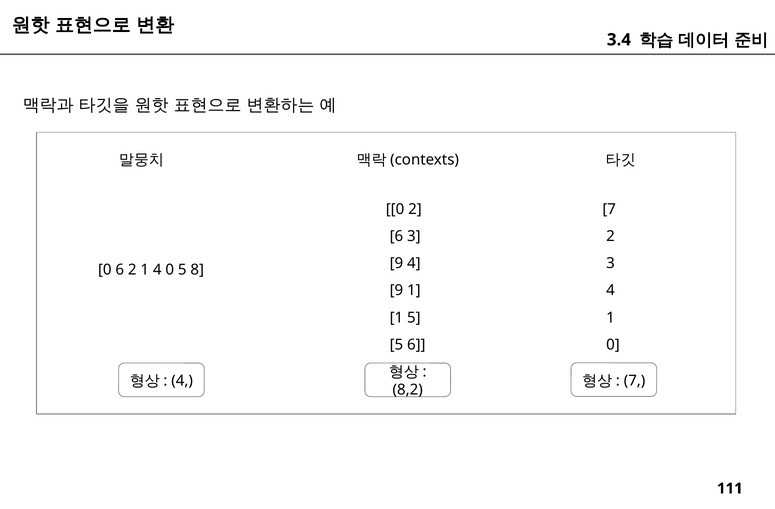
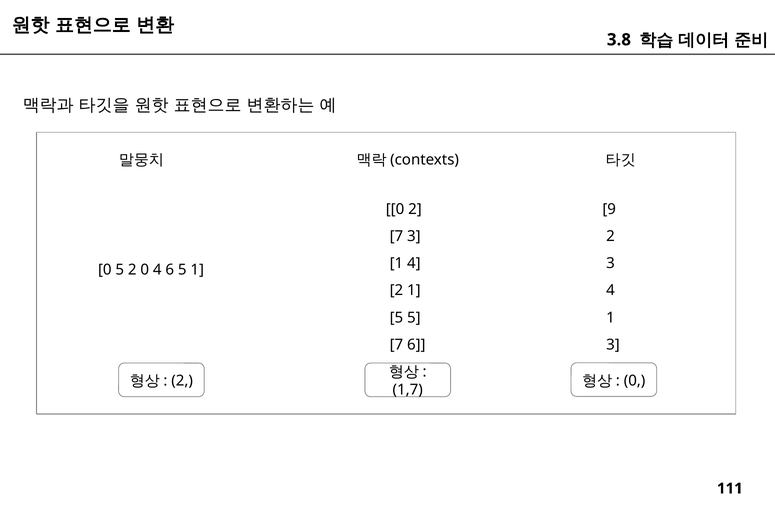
3.4: 3.4 -> 3.8
7 at (609, 209): 7 -> 9
6 at (396, 236): 6 -> 7
9 at (396, 263): 9 -> 1
0 6: 6 -> 5
2 1: 1 -> 0
4 0: 0 -> 6
5 8: 8 -> 1
9 at (396, 290): 9 -> 2
1 at (396, 318): 1 -> 5
5 at (396, 345): 5 -> 7
0 at (613, 345): 0 -> 3
7 at (635, 381): 7 -> 0
4 at (182, 381): 4 -> 2
8,2: 8,2 -> 1,7
